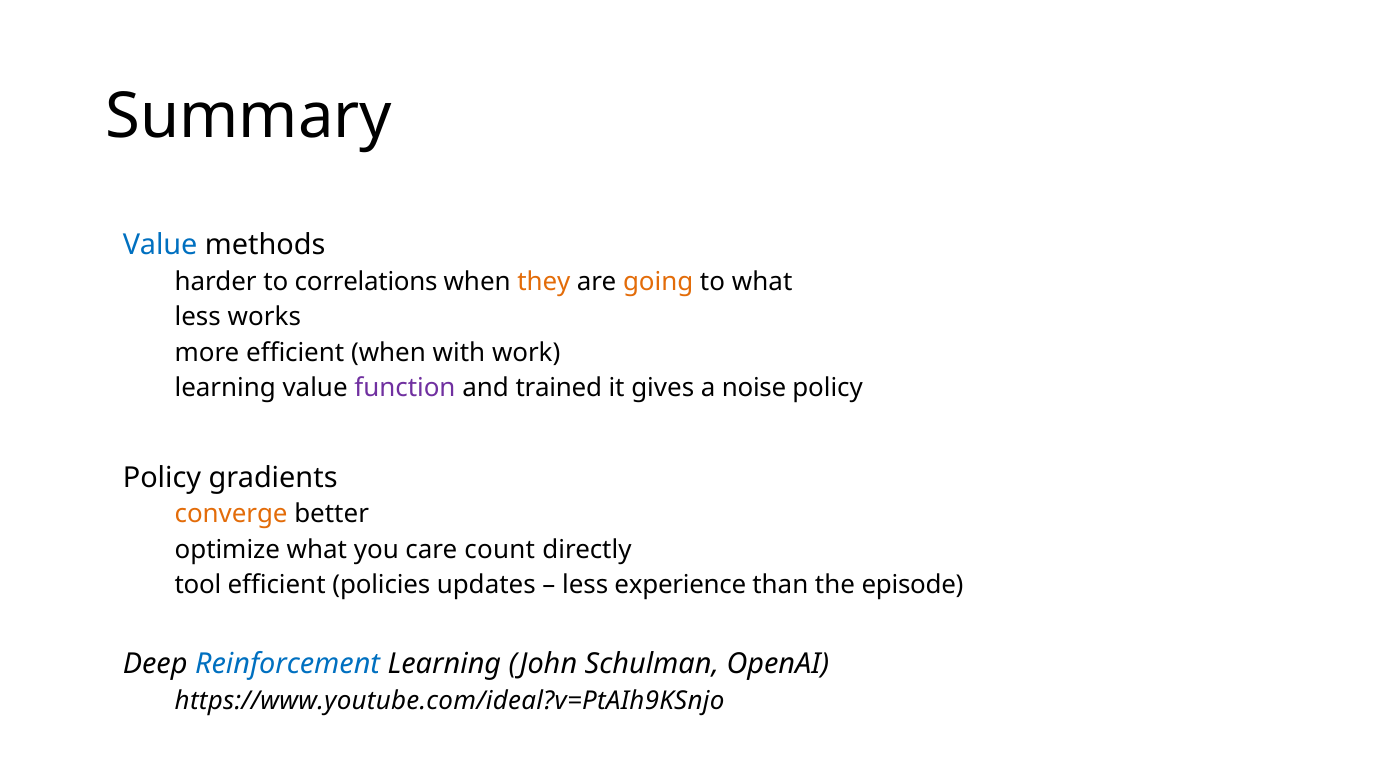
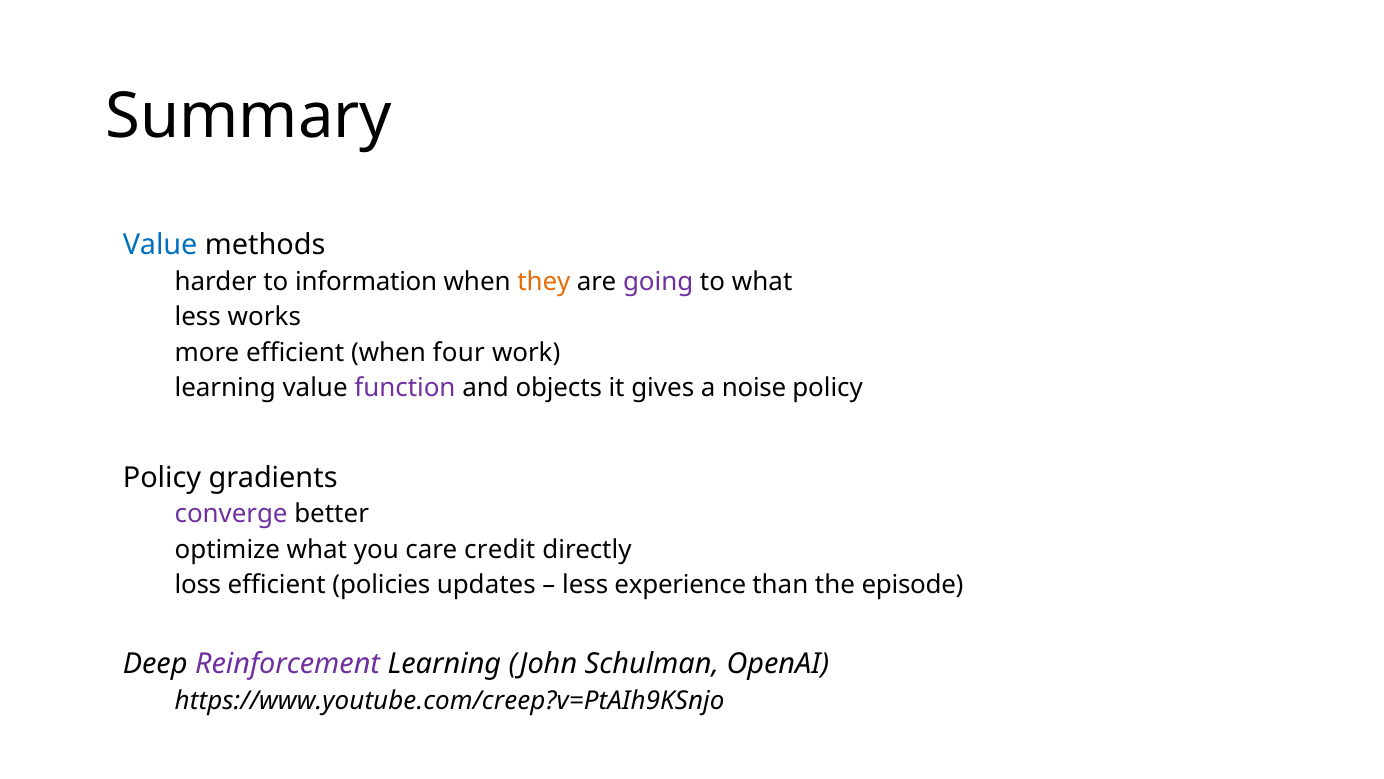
correlations: correlations -> information
going colour: orange -> purple
with: with -> four
trained: trained -> objects
converge colour: orange -> purple
count: count -> credit
tool: tool -> loss
Reinforcement colour: blue -> purple
https://www.youtube.com/ideal?v=PtAIh9KSnjo: https://www.youtube.com/ideal?v=PtAIh9KSnjo -> https://www.youtube.com/creep?v=PtAIh9KSnjo
